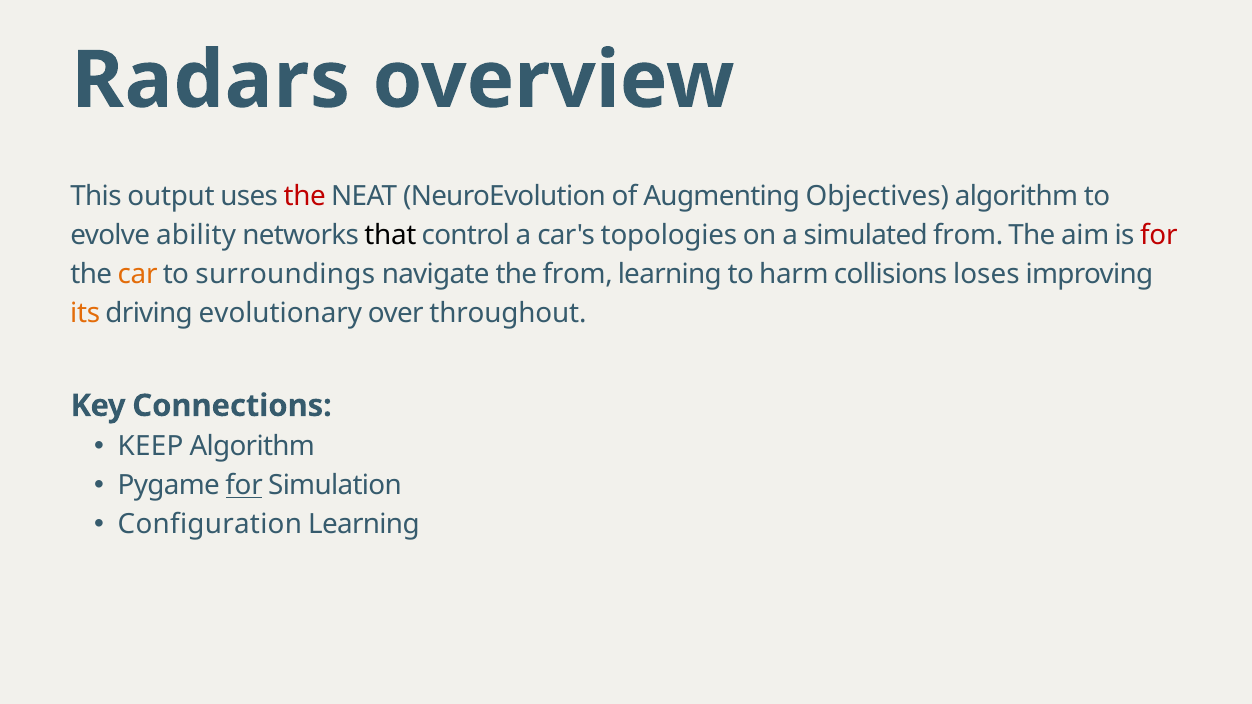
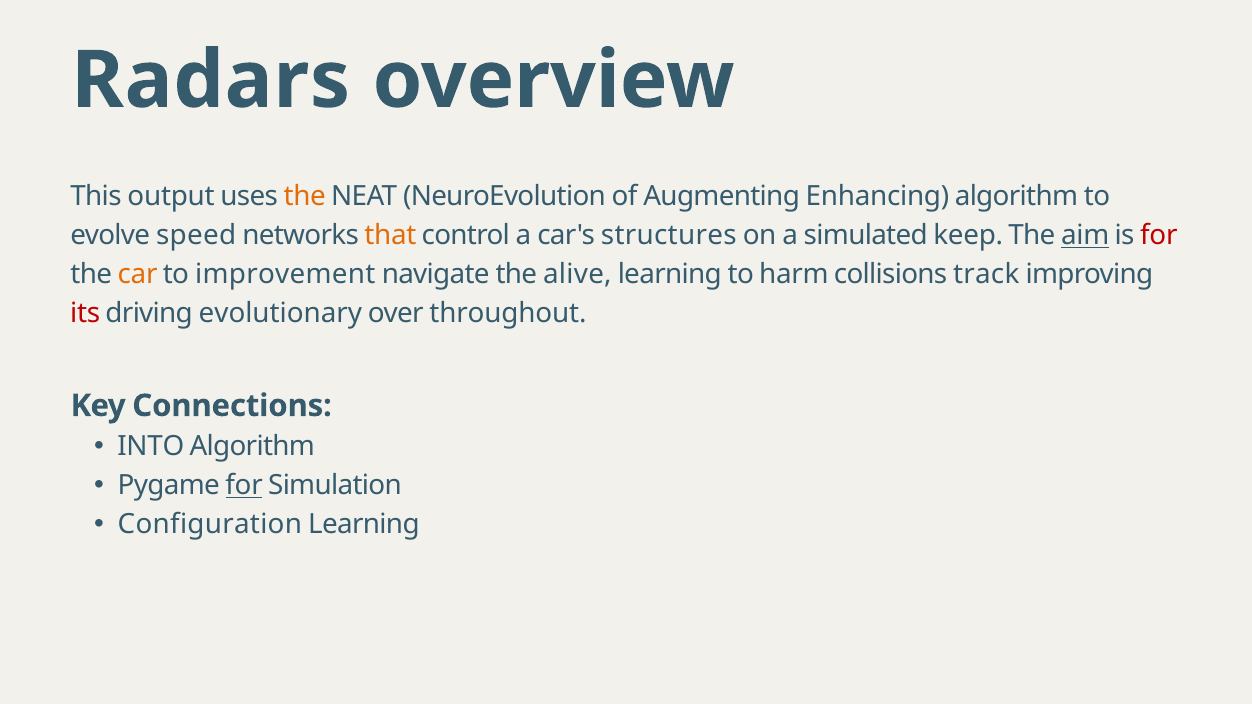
the at (305, 197) colour: red -> orange
Objectives: Objectives -> Enhancing
ability: ability -> speed
that colour: black -> orange
topologies: topologies -> structures
simulated from: from -> keep
aim underline: none -> present
surroundings: surroundings -> improvement
the from: from -> alive
loses: loses -> track
its colour: orange -> red
KEEP: KEEP -> INTO
